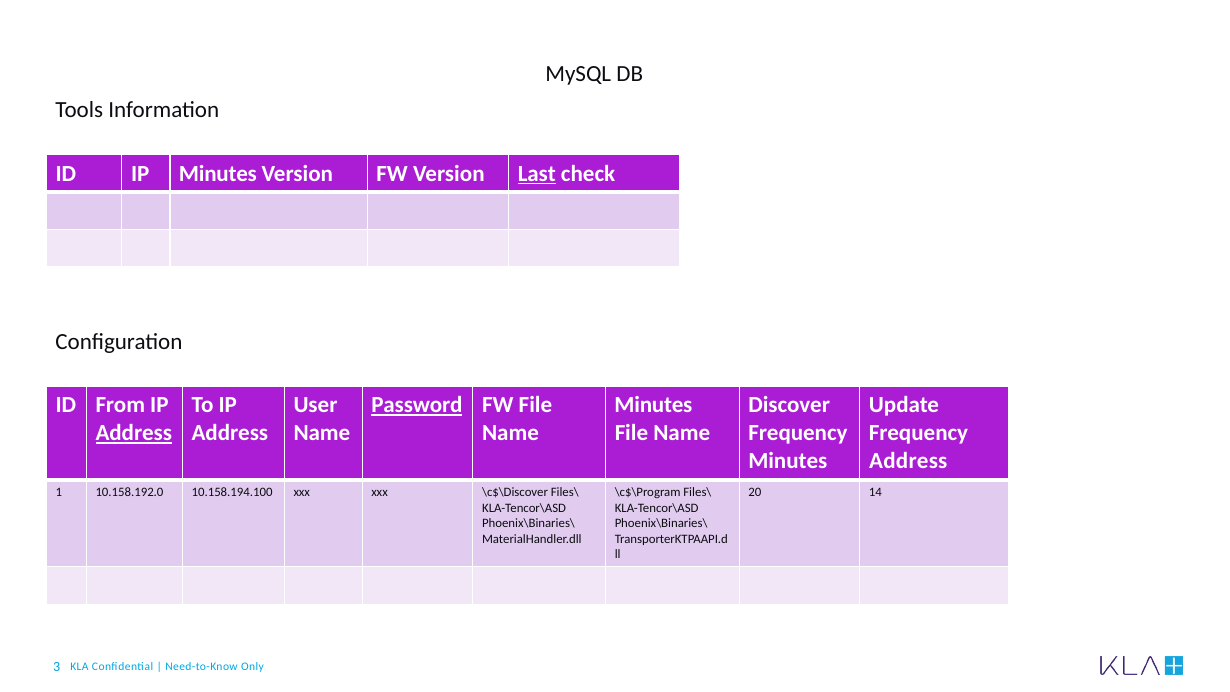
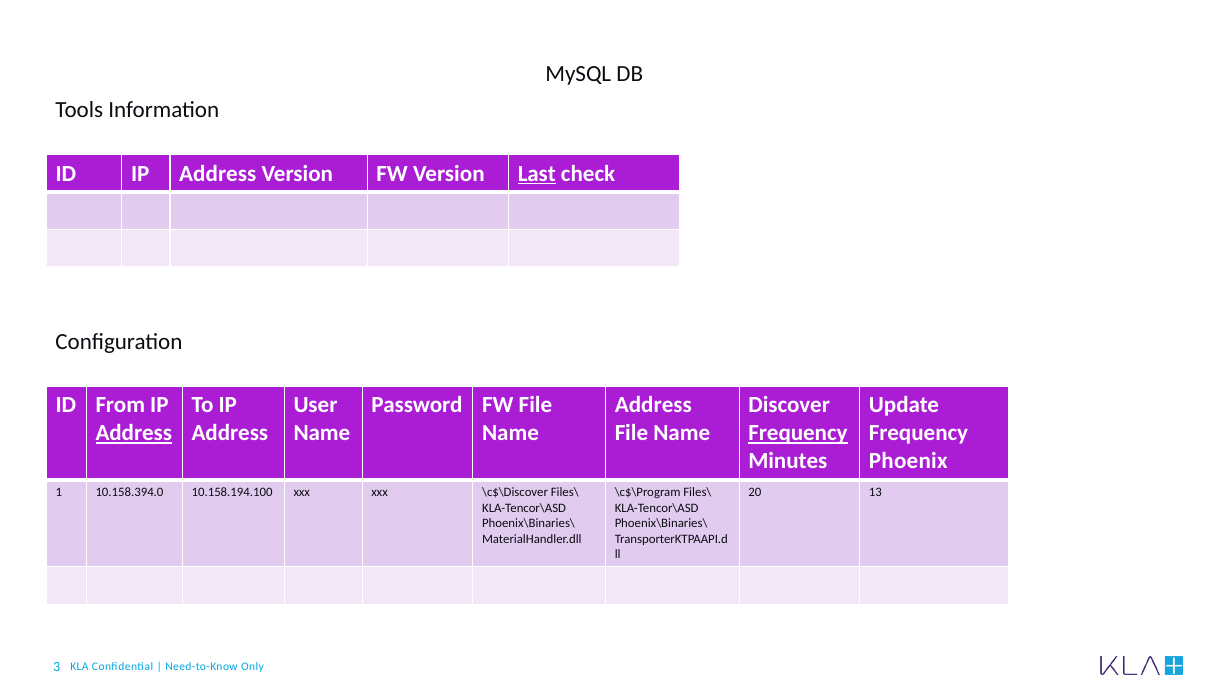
ID IP Minutes: Minutes -> Address
Password underline: present -> none
Minutes at (653, 405): Minutes -> Address
Frequency at (798, 433) underline: none -> present
Address at (908, 461): Address -> Phoenix
10.158.192.0: 10.158.192.0 -> 10.158.394.0
14: 14 -> 13
